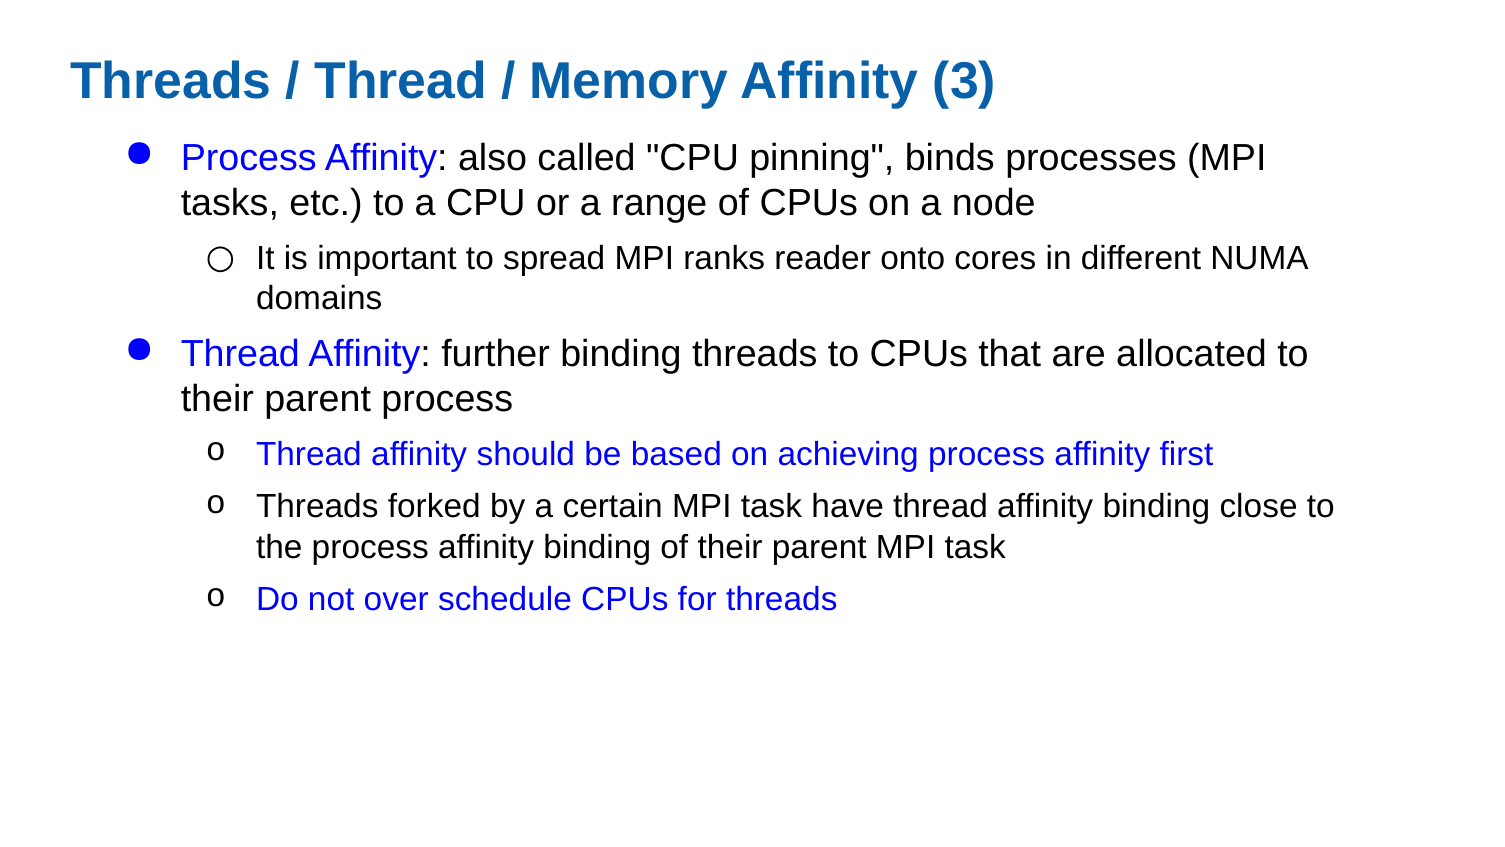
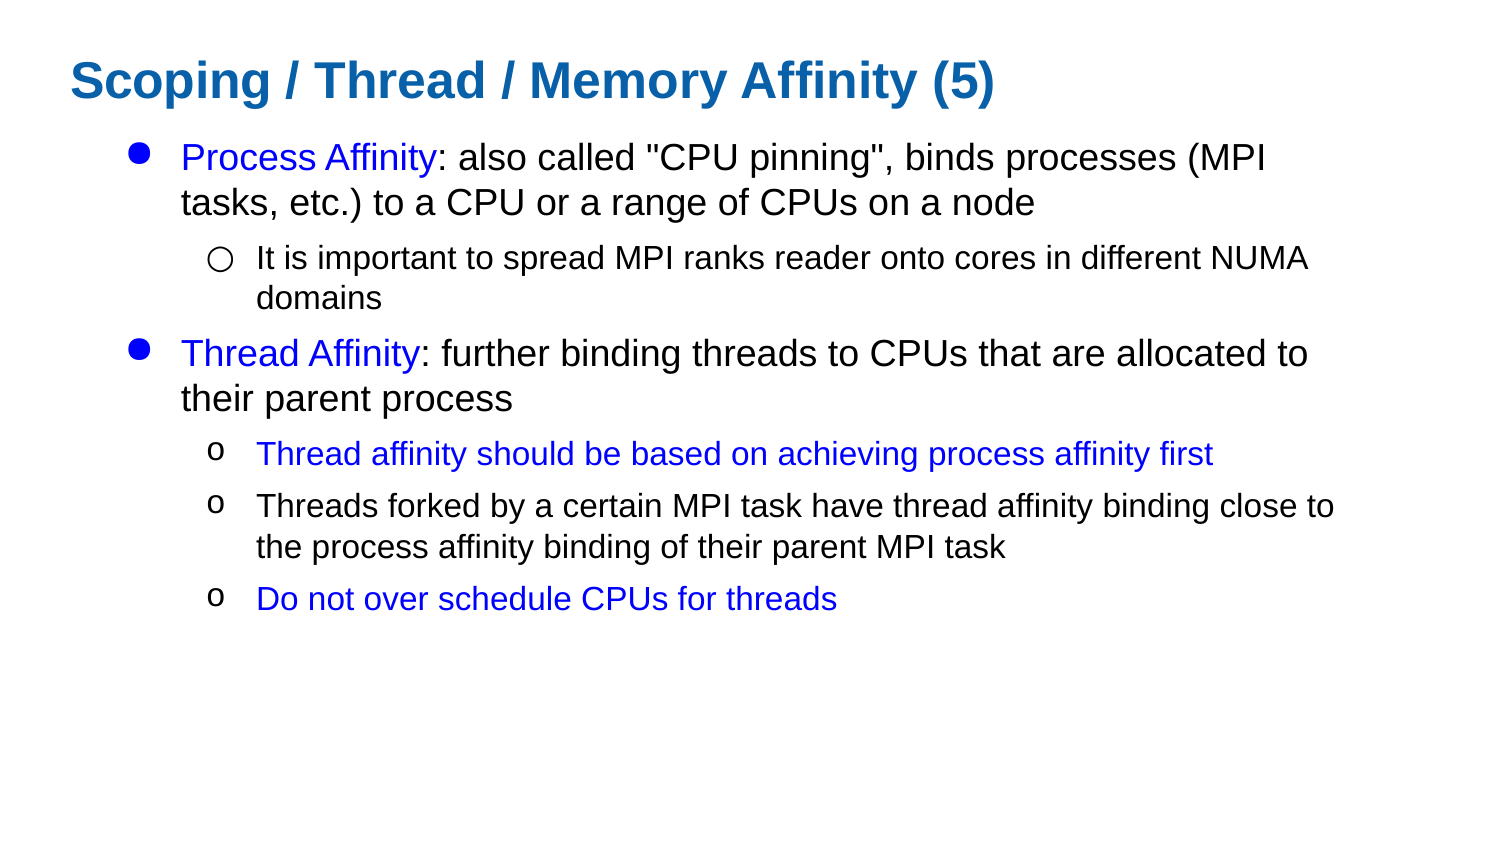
Threads at (171, 82): Threads -> Scoping
3: 3 -> 5
